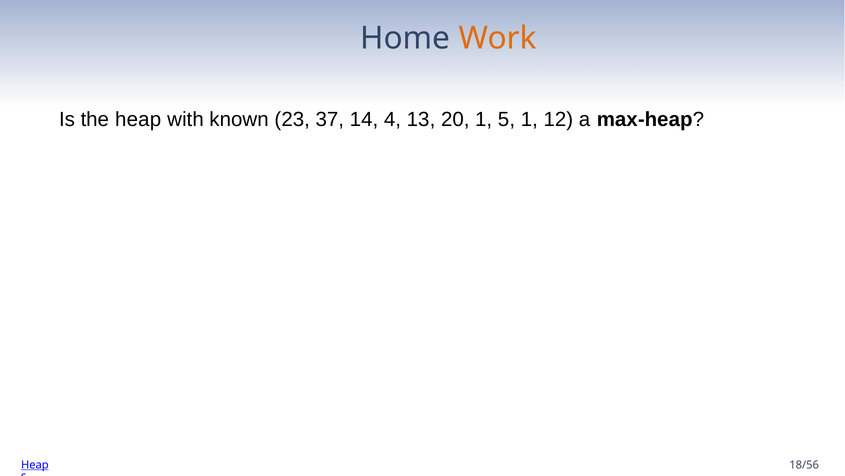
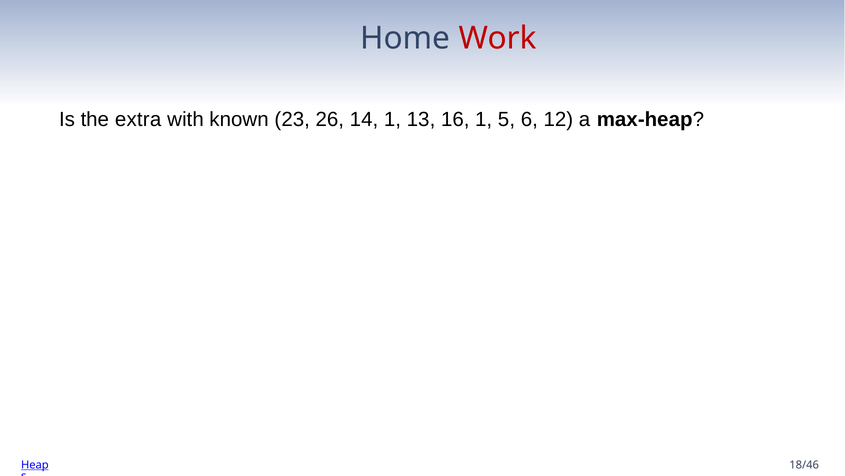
Work colour: orange -> red
the heap: heap -> extra
37: 37 -> 26
14 4: 4 -> 1
20: 20 -> 16
5 1: 1 -> 6
18/56: 18/56 -> 18/46
